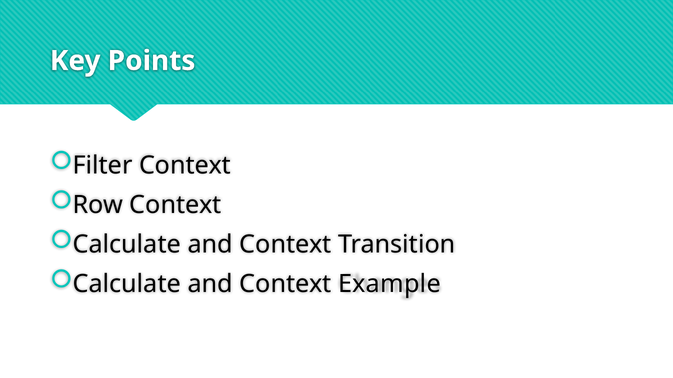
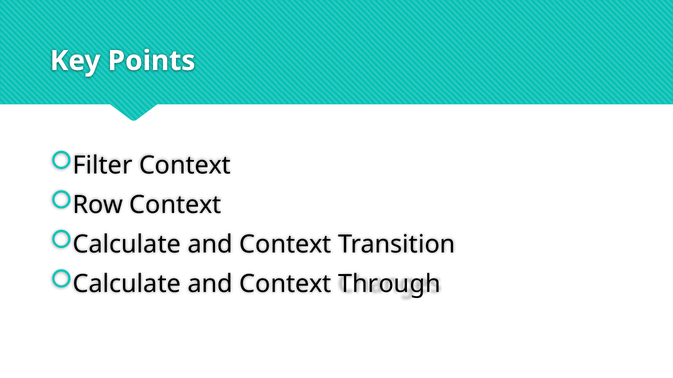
Example: Example -> Through
